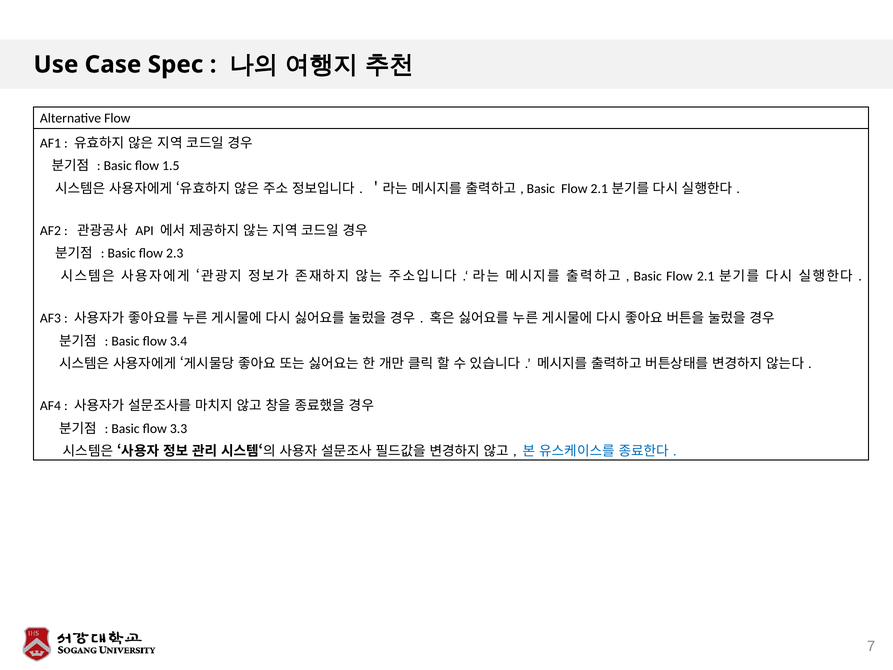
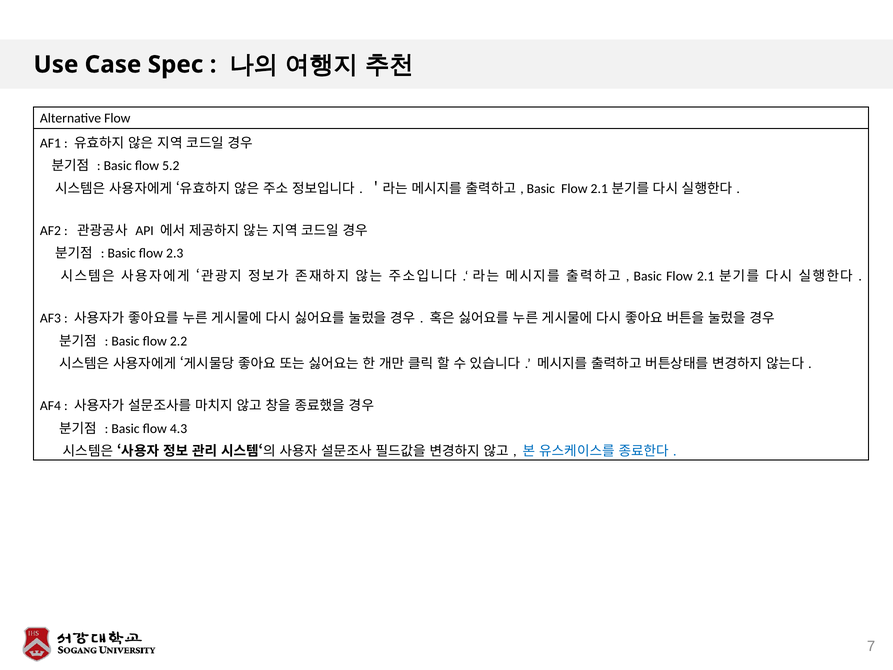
1.5: 1.5 -> 5.2
3.4: 3.4 -> 2.2
3.3: 3.3 -> 4.3
